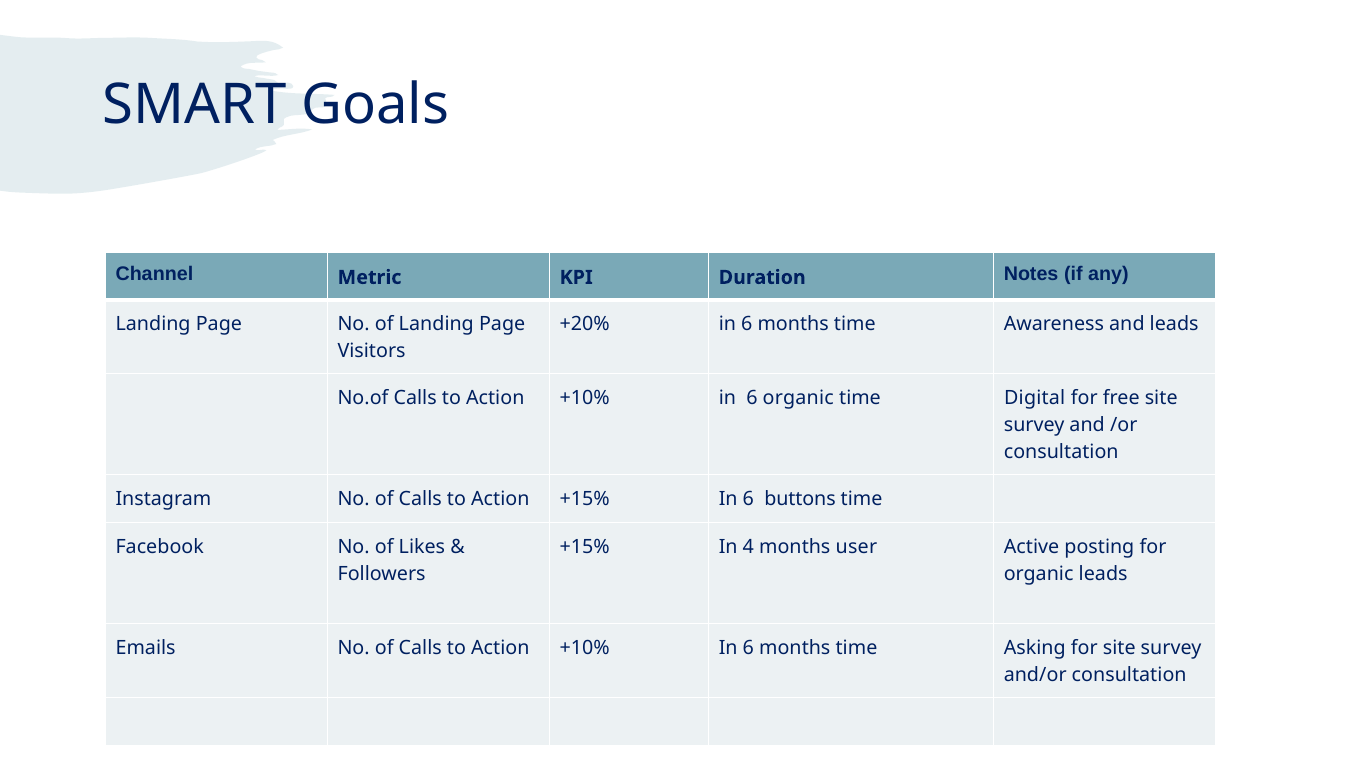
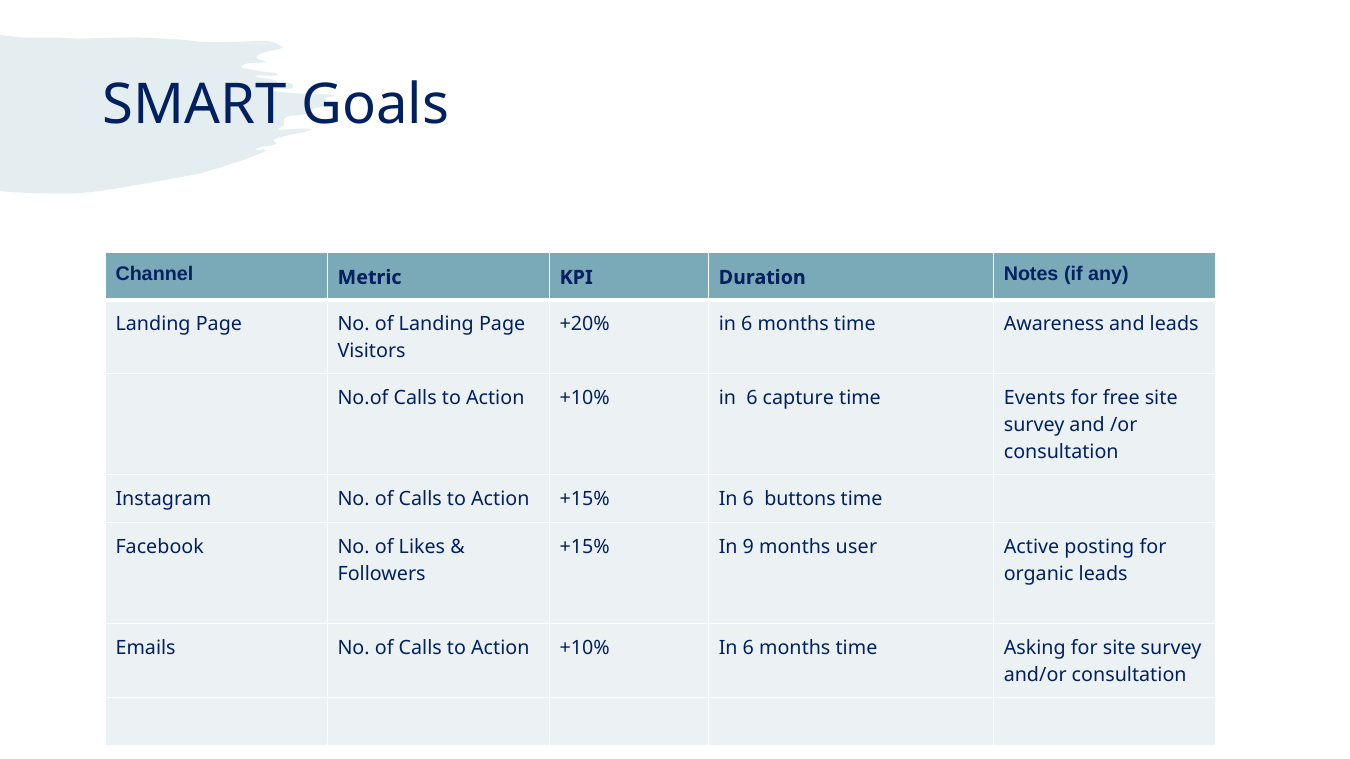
6 organic: organic -> capture
Digital: Digital -> Events
4: 4 -> 9
